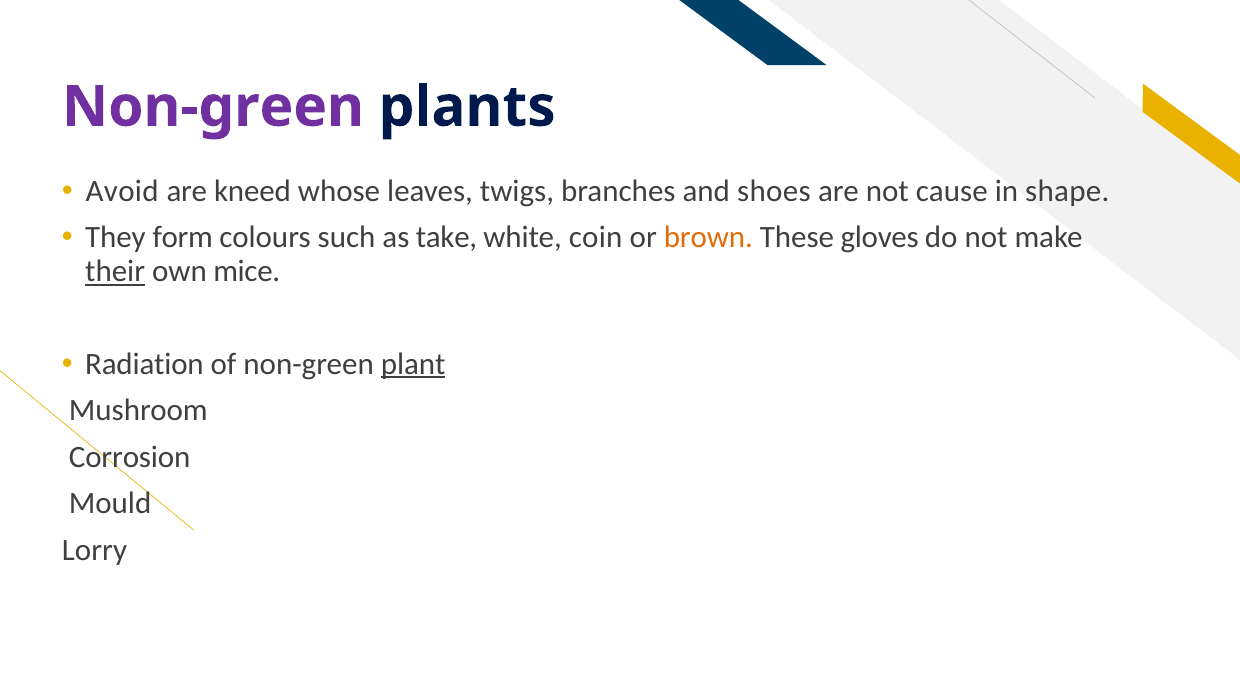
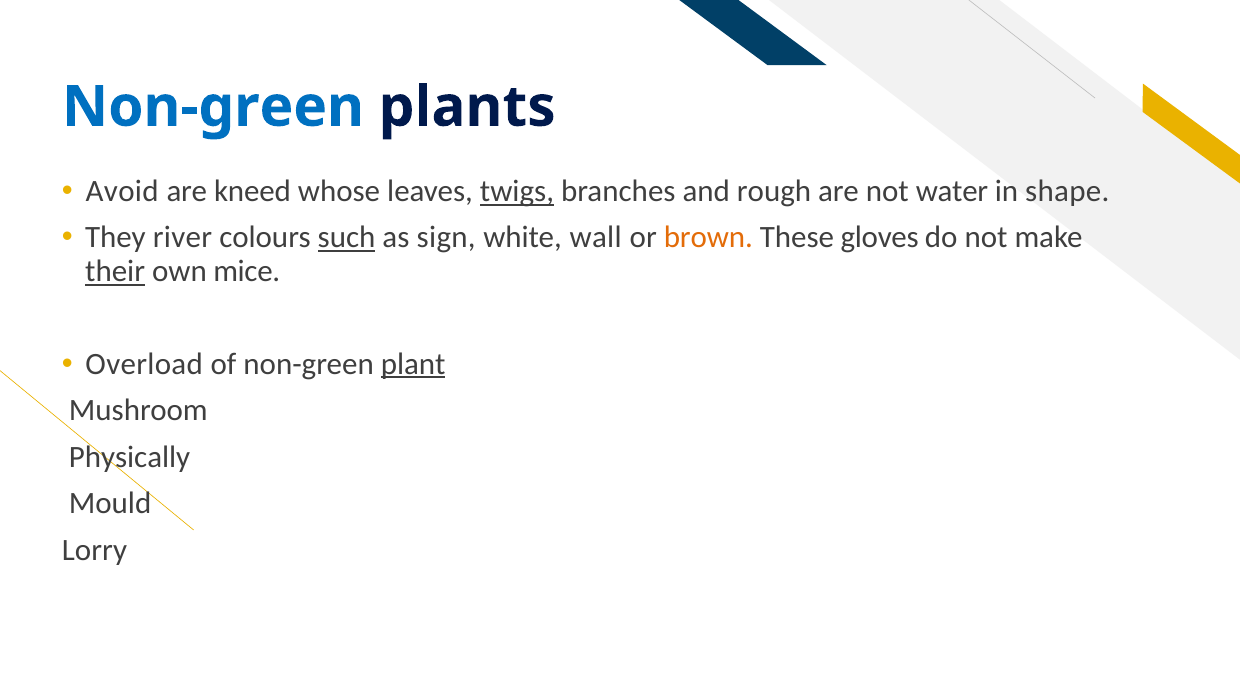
Non-green at (213, 107) colour: purple -> blue
twigs underline: none -> present
shoes: shoes -> rough
cause: cause -> water
form: form -> river
such underline: none -> present
take: take -> sign
coin: coin -> wall
Radiation: Radiation -> Overload
Corrosion: Corrosion -> Physically
